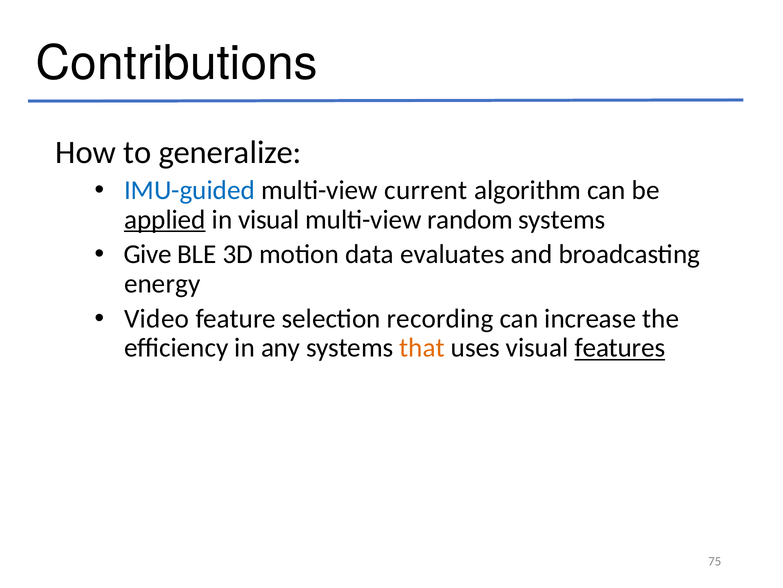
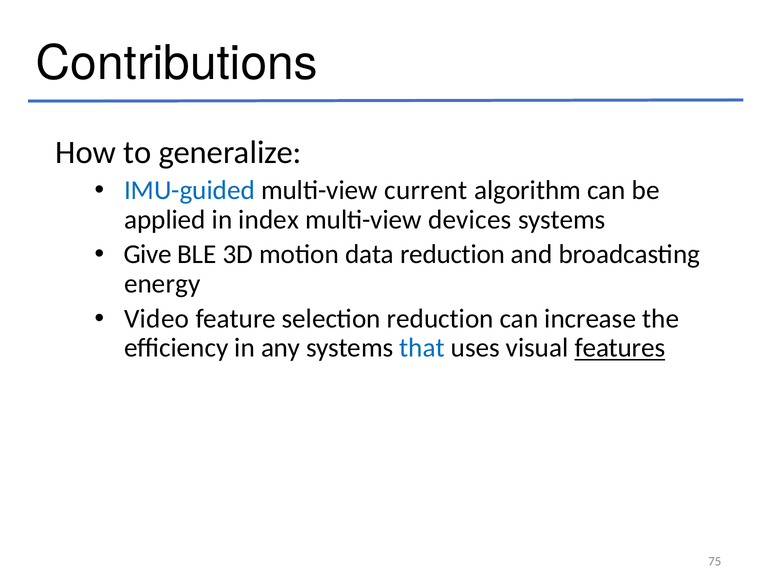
applied underline: present -> none
in visual: visual -> index
random: random -> devices
data evaluates: evaluates -> reduction
selection recording: recording -> reduction
that colour: orange -> blue
